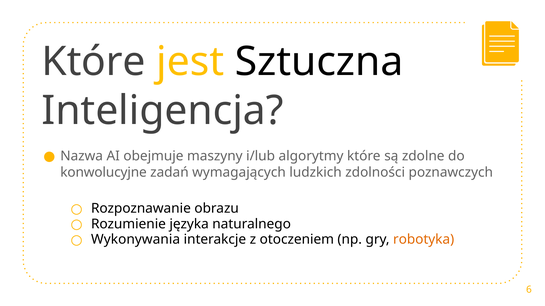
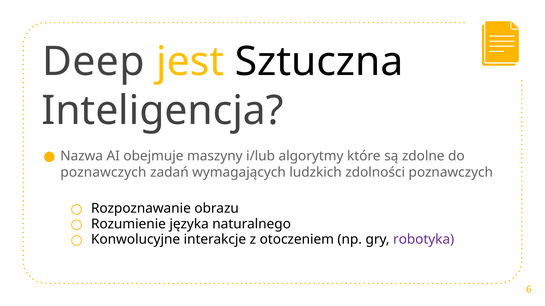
Które at (94, 62): Które -> Deep
konwolucyjne at (104, 173): konwolucyjne -> poznawczych
Wykonywania: Wykonywania -> Konwolucyjne
robotyka colour: orange -> purple
